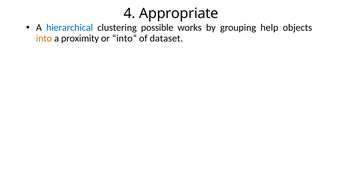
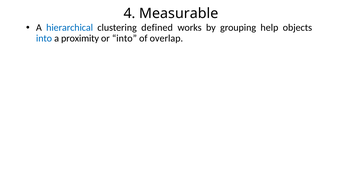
Appropriate: Appropriate -> Measurable
possible: possible -> defined
into at (44, 38) colour: orange -> blue
dataset: dataset -> overlap
